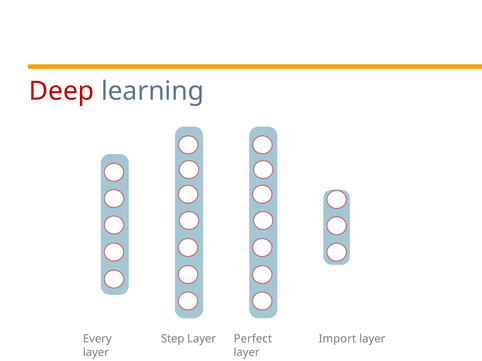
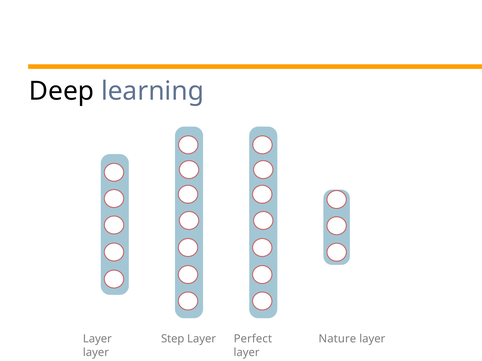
Deep colour: red -> black
Every at (97, 339): Every -> Layer
Import: Import -> Nature
